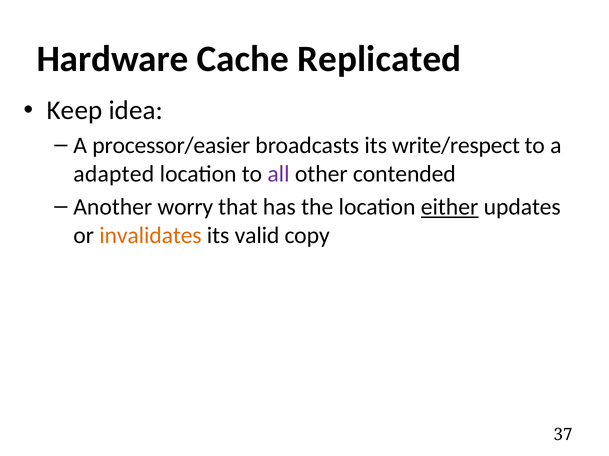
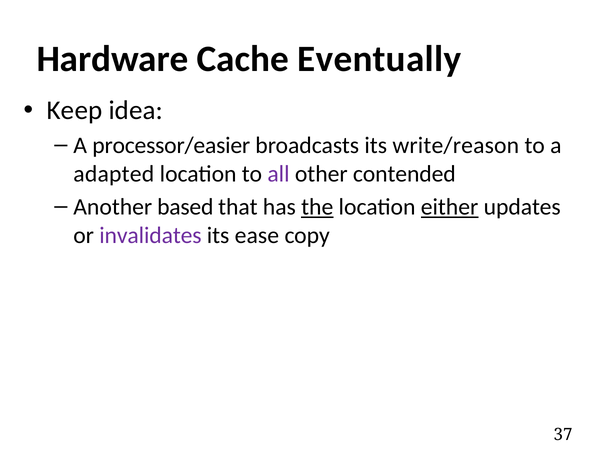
Replicated: Replicated -> Eventually
write/respect: write/respect -> write/reason
worry: worry -> based
the underline: none -> present
invalidates colour: orange -> purple
valid: valid -> ease
